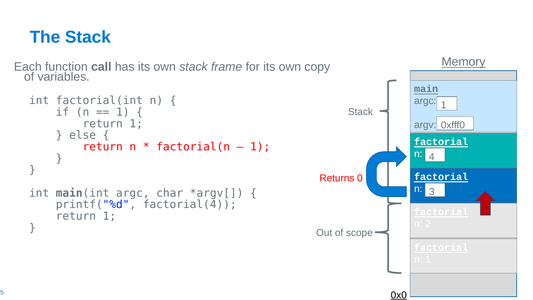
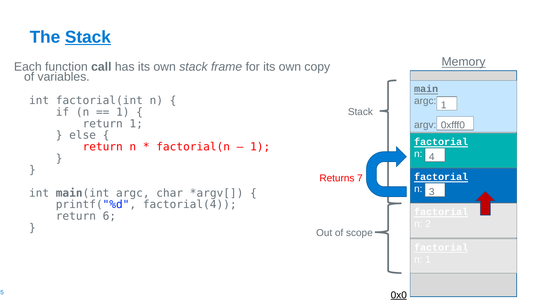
Stack at (88, 37) underline: none -> present
0: 0 -> 7
1 at (109, 216): 1 -> 6
